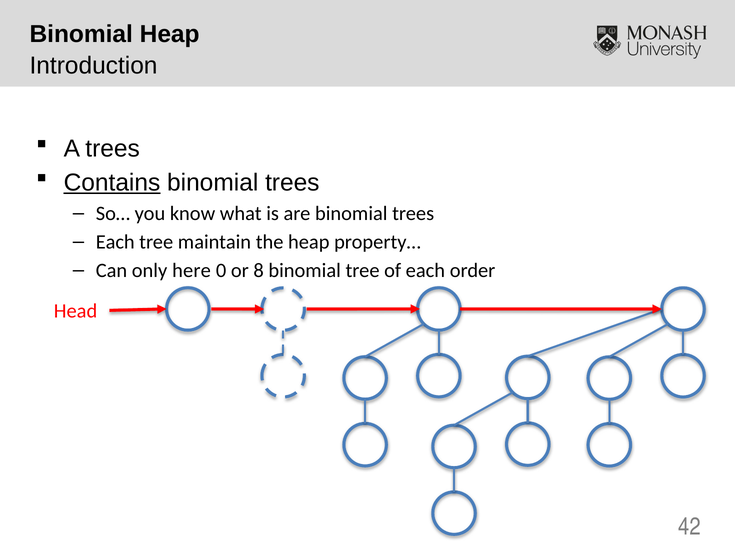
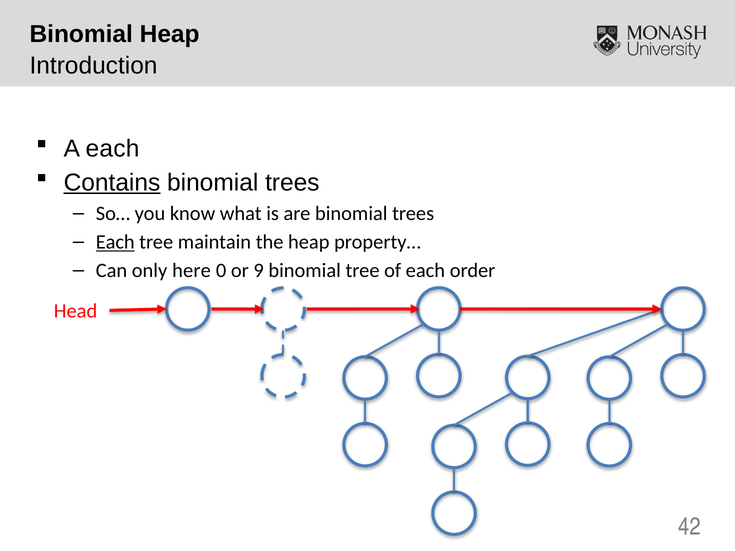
A trees: trees -> each
Each at (115, 242) underline: none -> present
8: 8 -> 9
